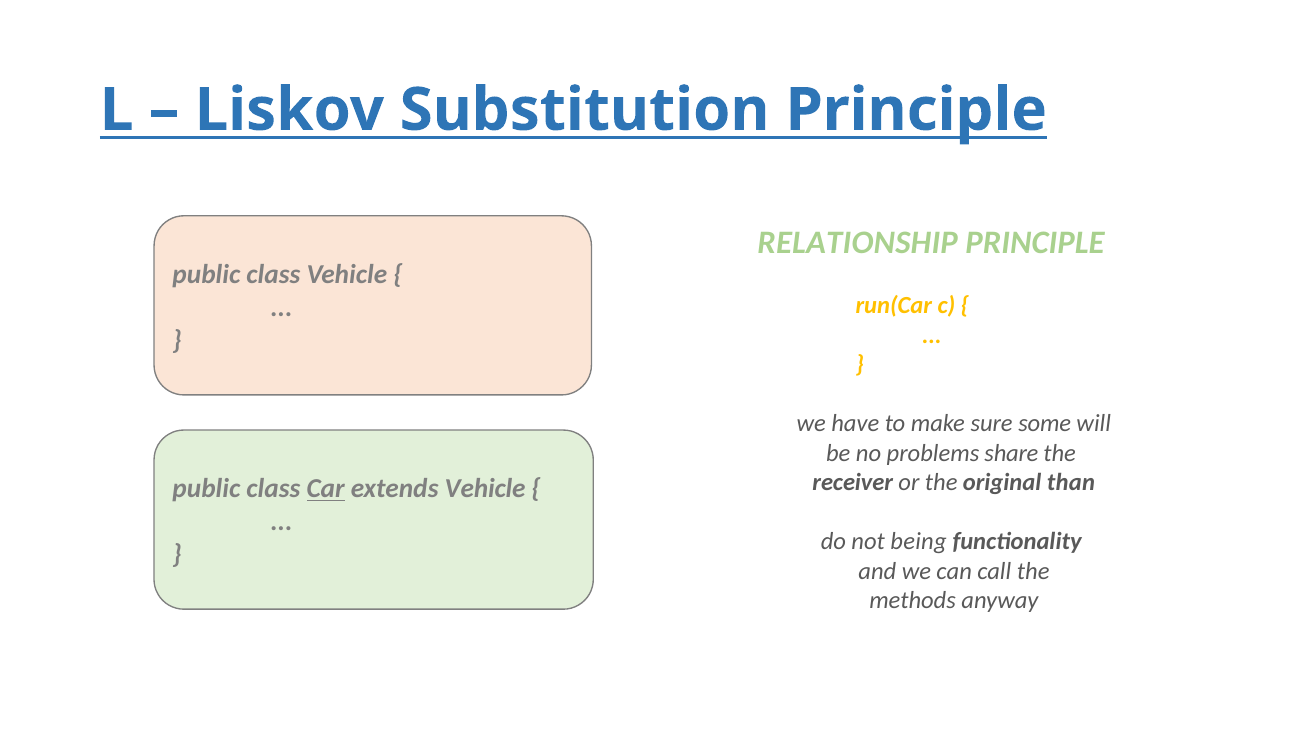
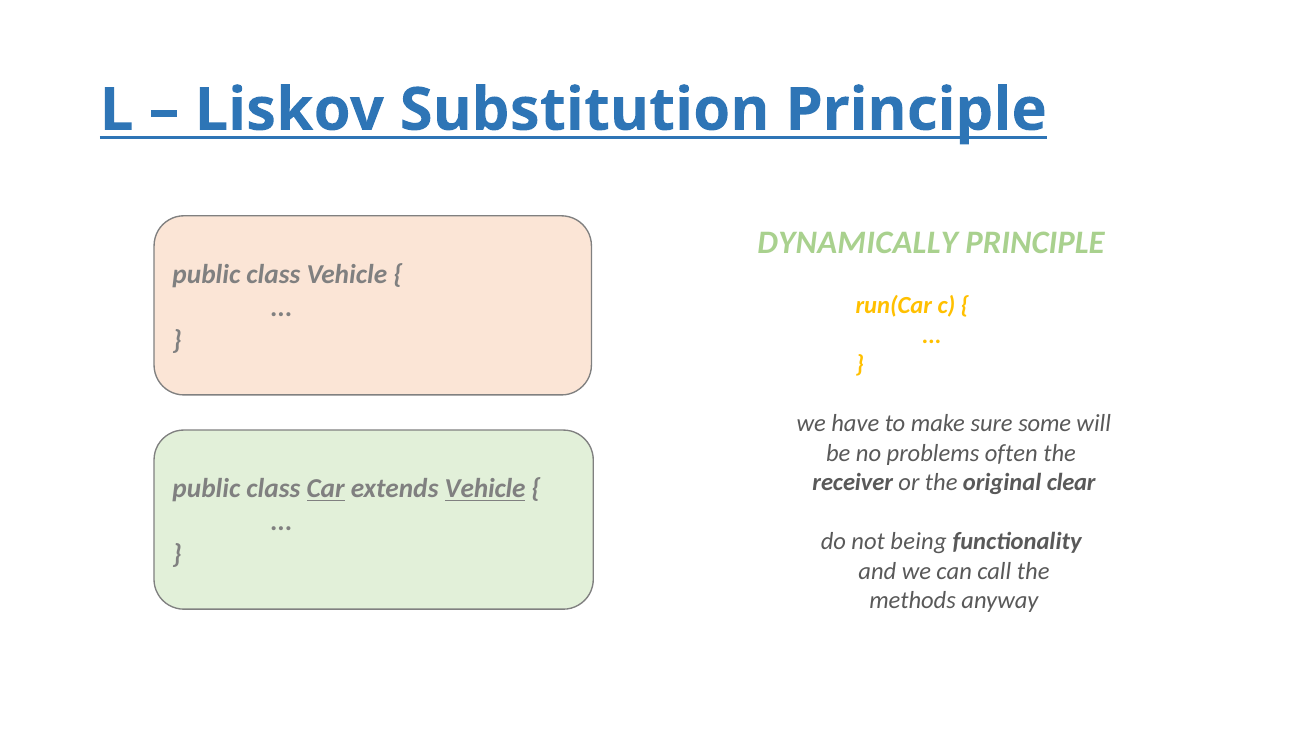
RELATIONSHIP: RELATIONSHIP -> DYNAMICALLY
share: share -> often
than: than -> clear
Vehicle at (485, 489) underline: none -> present
